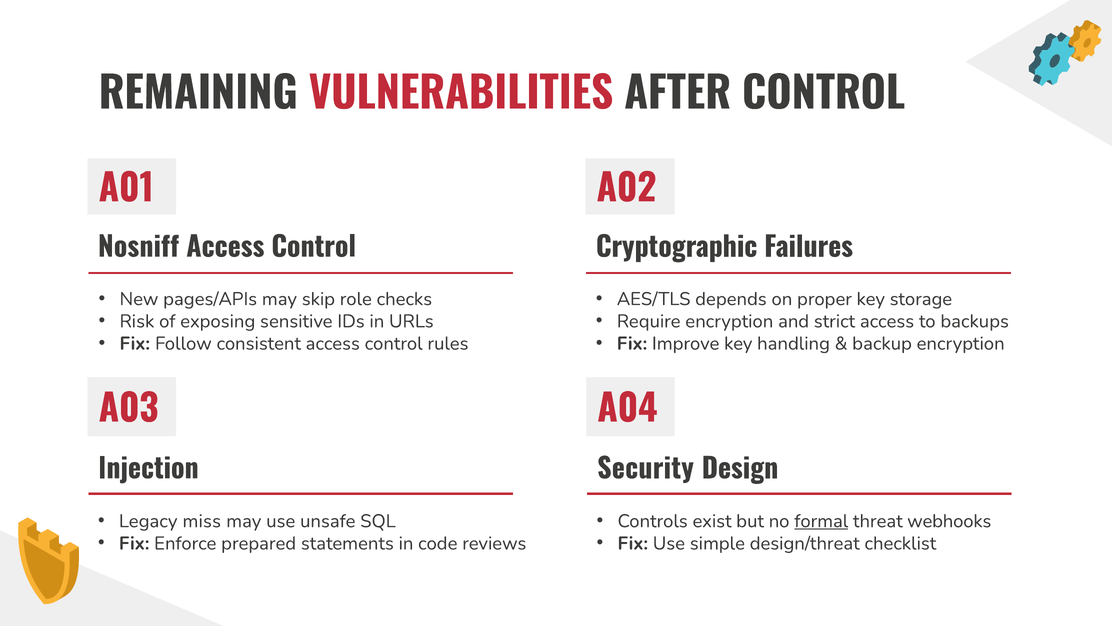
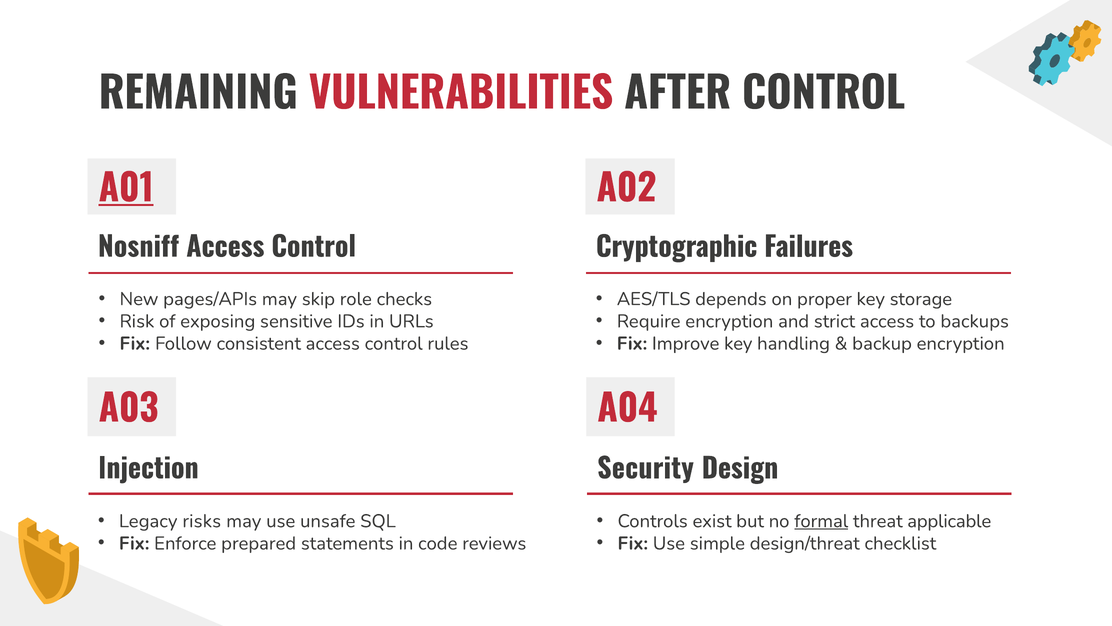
A01 underline: none -> present
miss: miss -> risks
webhooks: webhooks -> applicable
